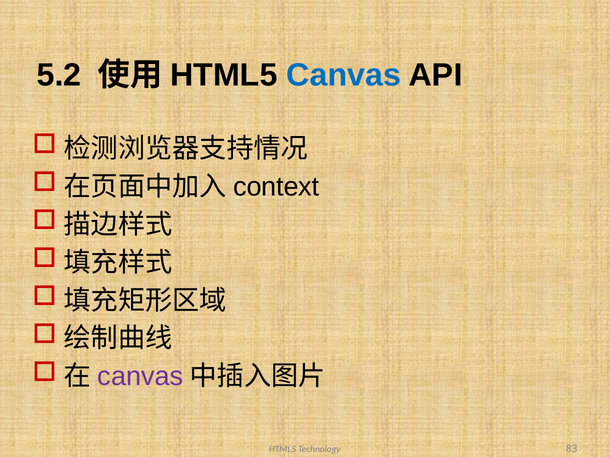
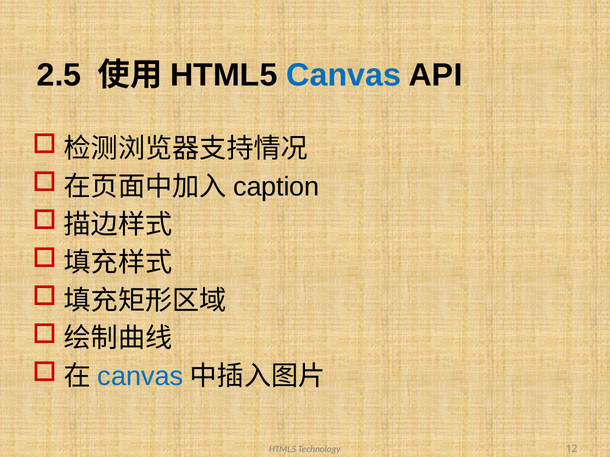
5.2: 5.2 -> 2.5
context: context -> caption
canvas at (140, 377) colour: purple -> blue
83: 83 -> 12
